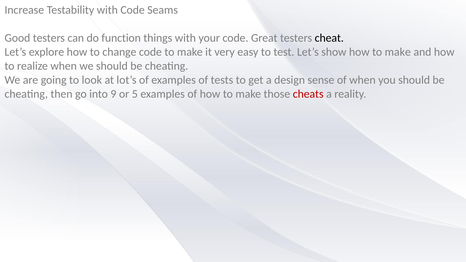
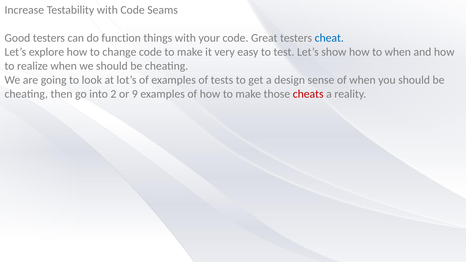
cheat colour: black -> blue
show how to make: make -> when
9: 9 -> 2
5: 5 -> 9
